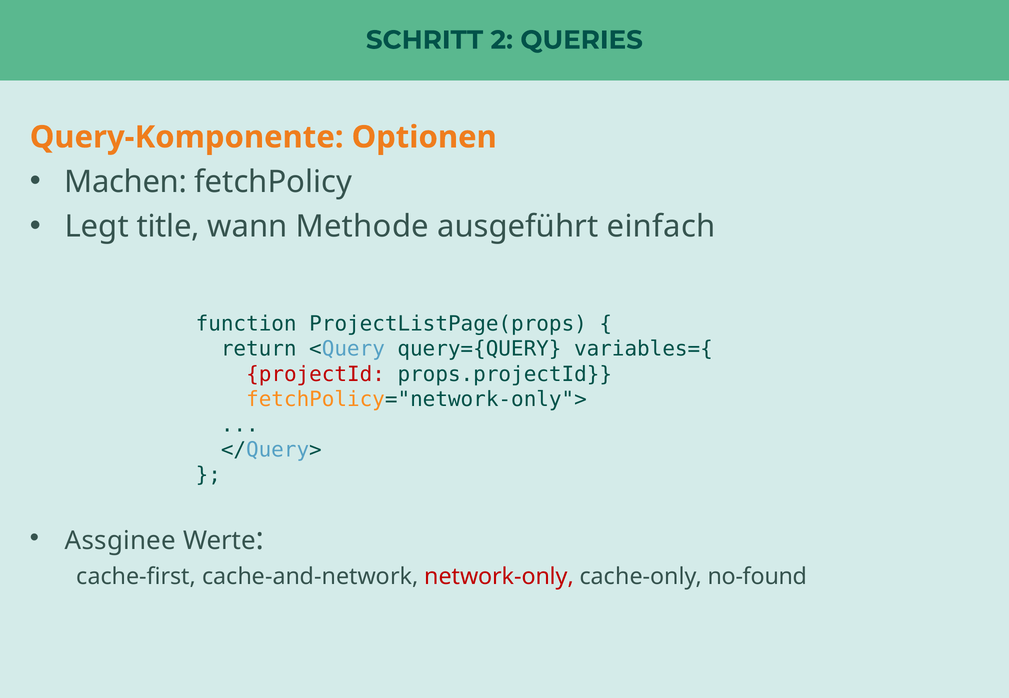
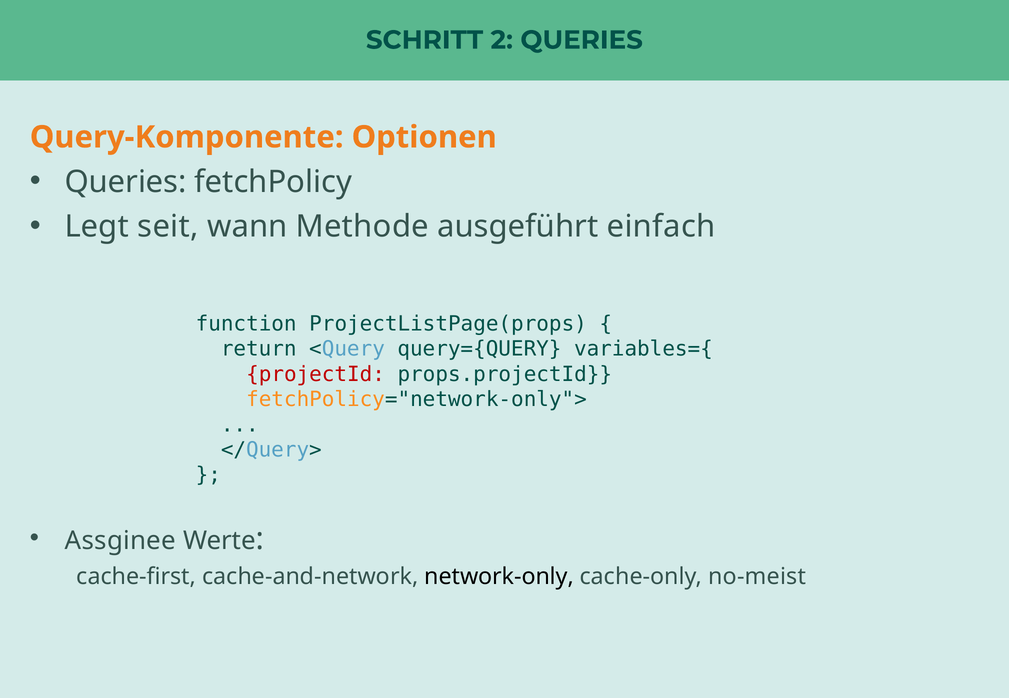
Machen at (126, 182): Machen -> Queries
title: title -> seit
network-only colour: red -> black
no-found: no-found -> no-meist
